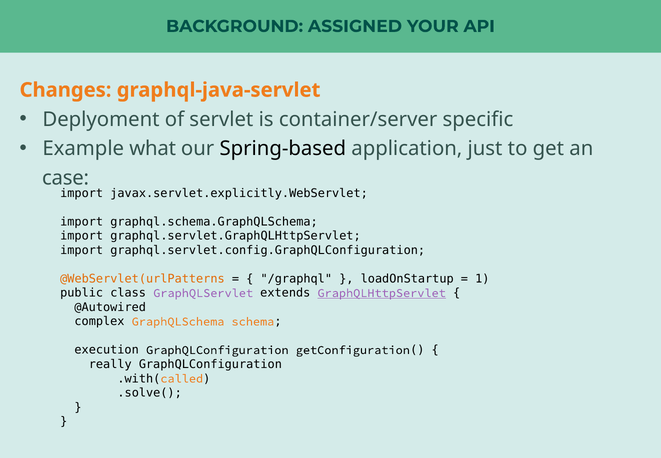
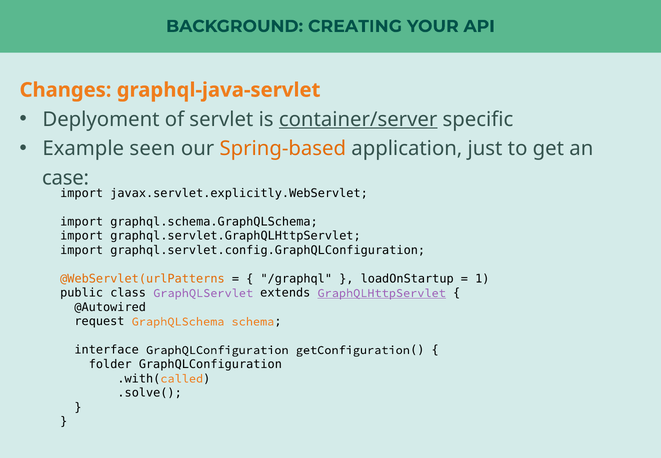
ASSIGNED: ASSIGNED -> CREATING
container/server underline: none -> present
what: what -> seen
Spring-based colour: black -> orange
complex: complex -> request
execution: execution -> interface
really: really -> folder
